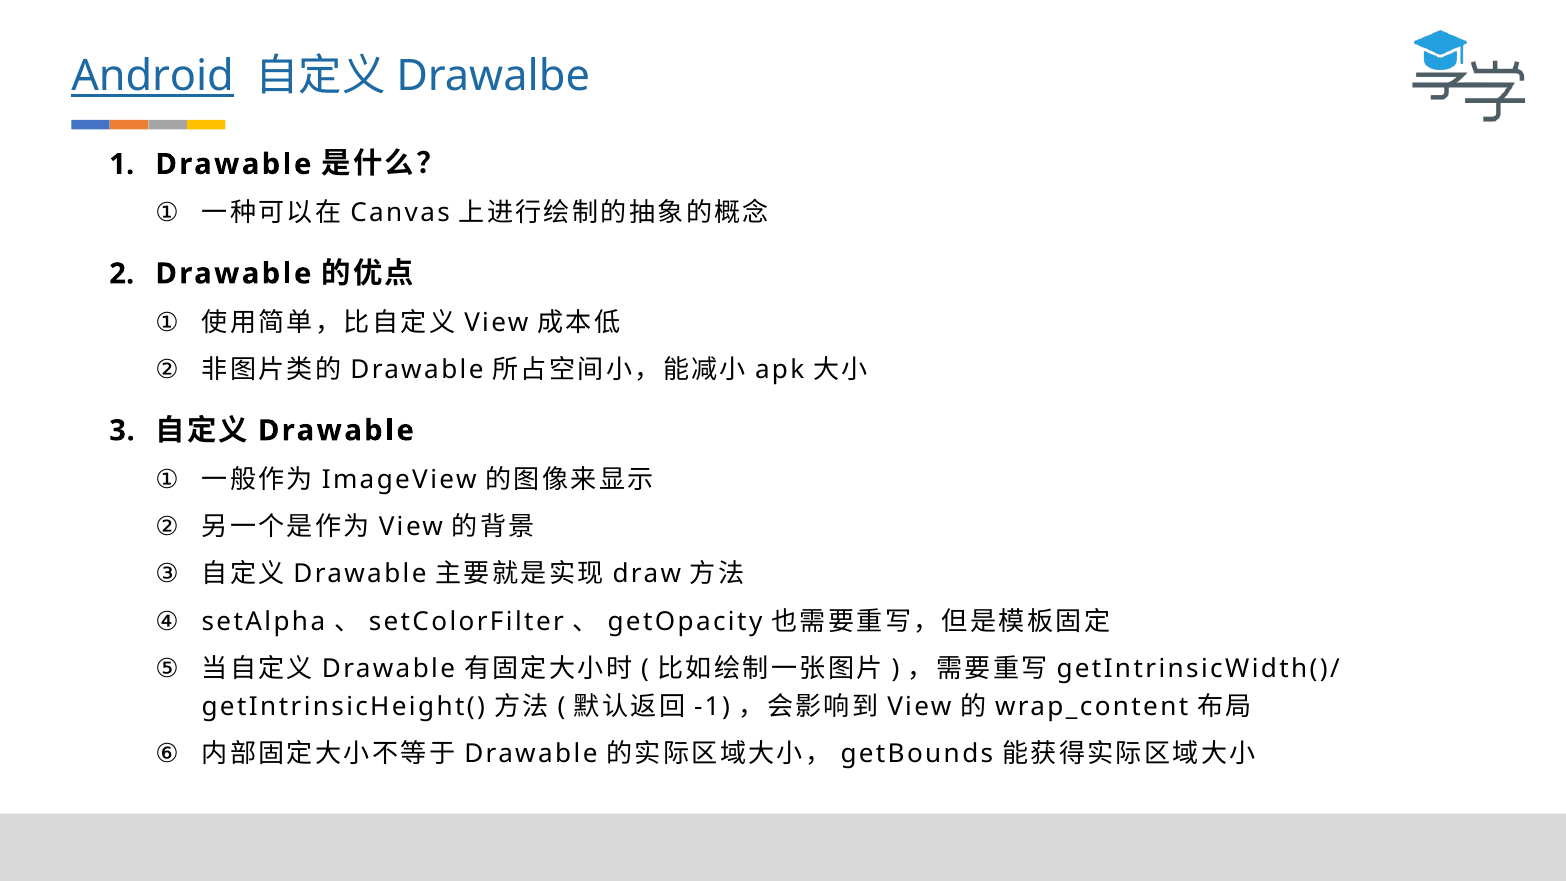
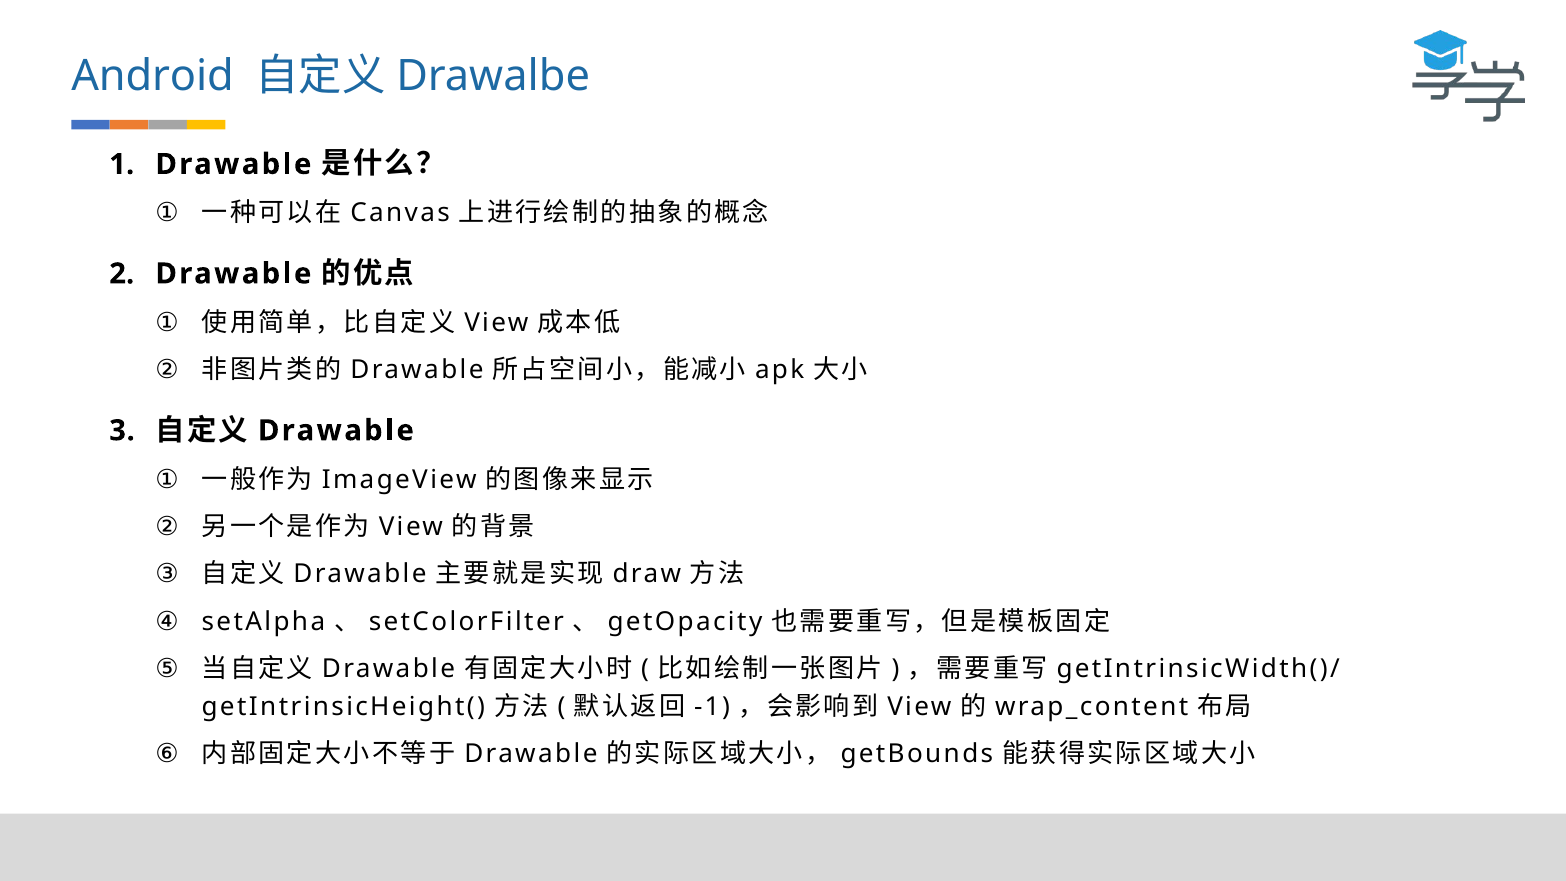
Android underline: present -> none
